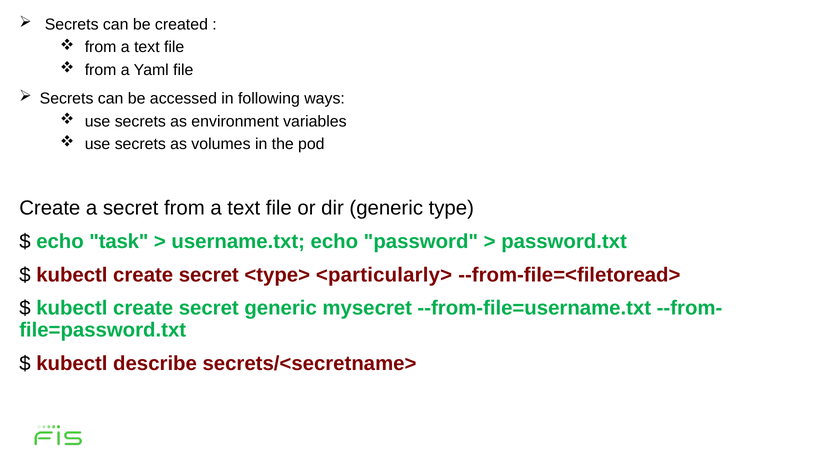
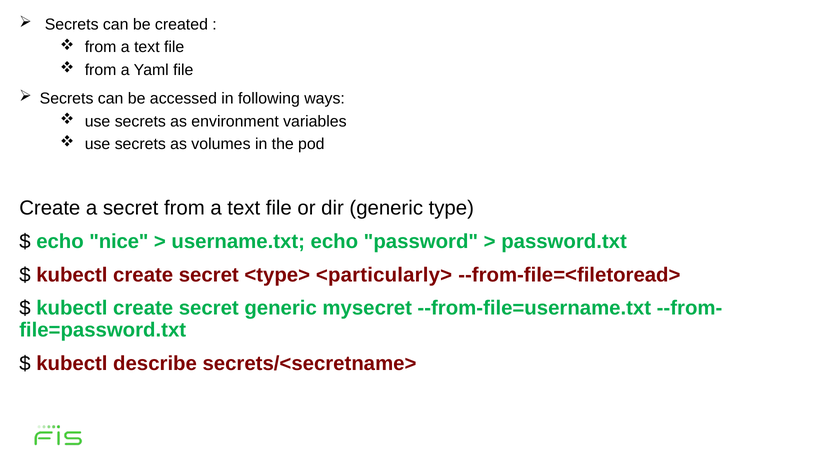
task: task -> nice
